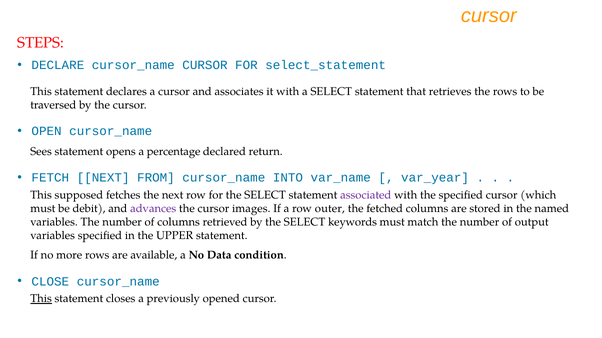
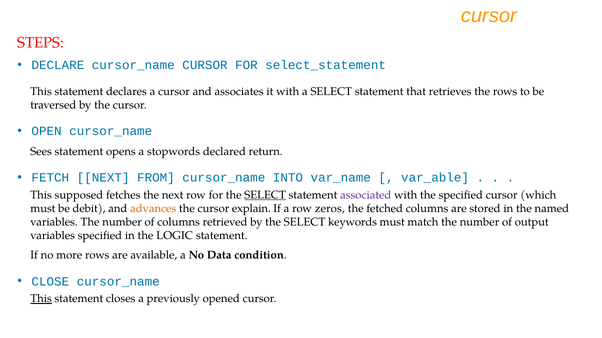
percentage: percentage -> stopwords
var_year: var_year -> var_able
SELECT at (265, 195) underline: none -> present
advances colour: purple -> orange
images: images -> explain
outer: outer -> zeros
UPPER: UPPER -> LOGIC
